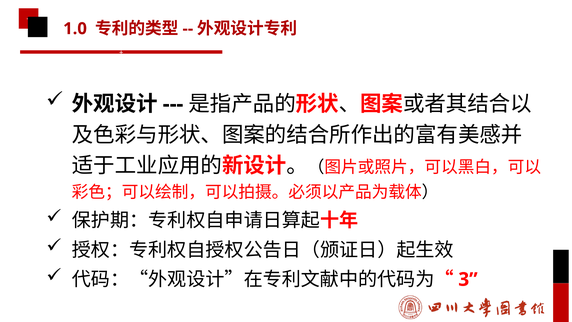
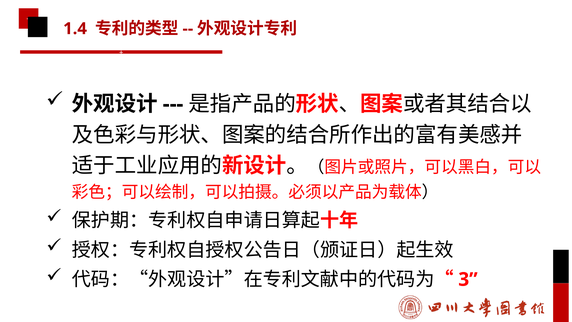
1.0: 1.0 -> 1.4
